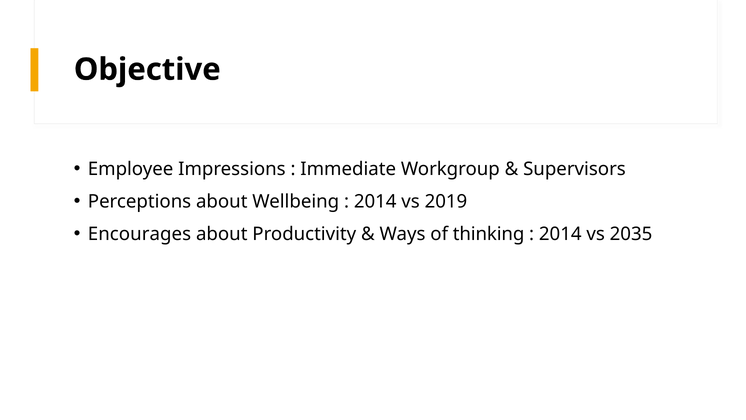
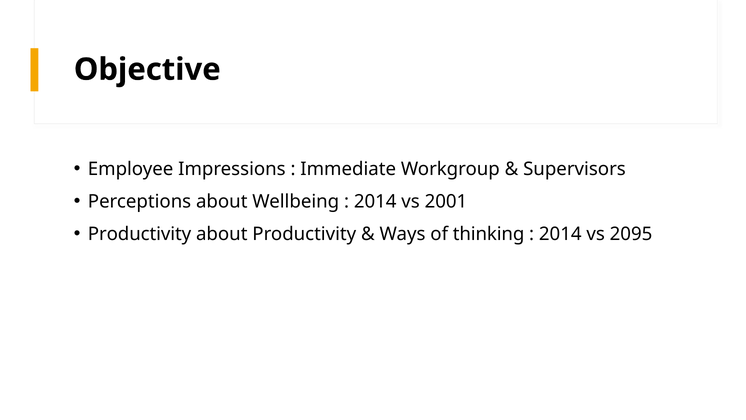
2019: 2019 -> 2001
Encourages at (139, 234): Encourages -> Productivity
2035: 2035 -> 2095
